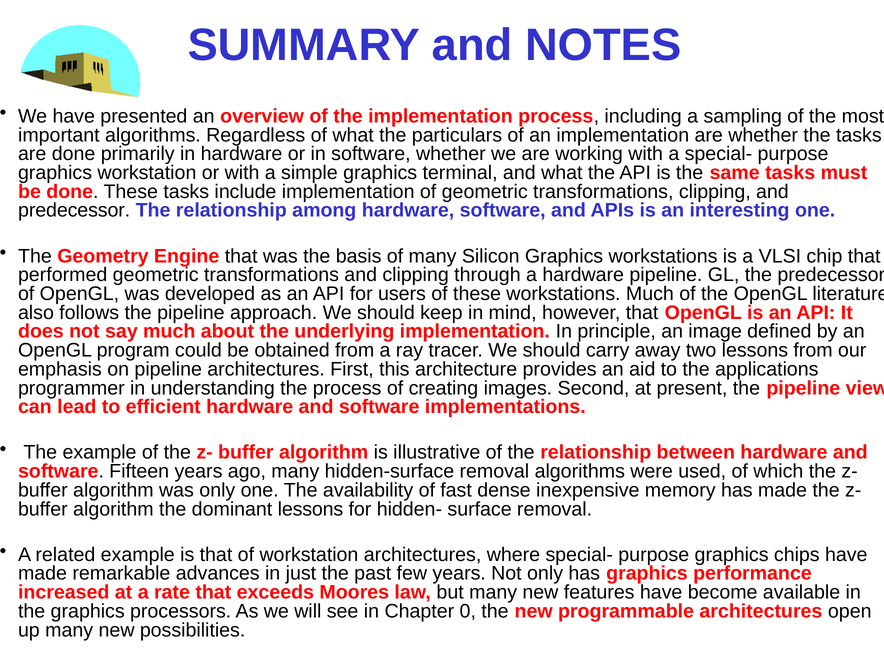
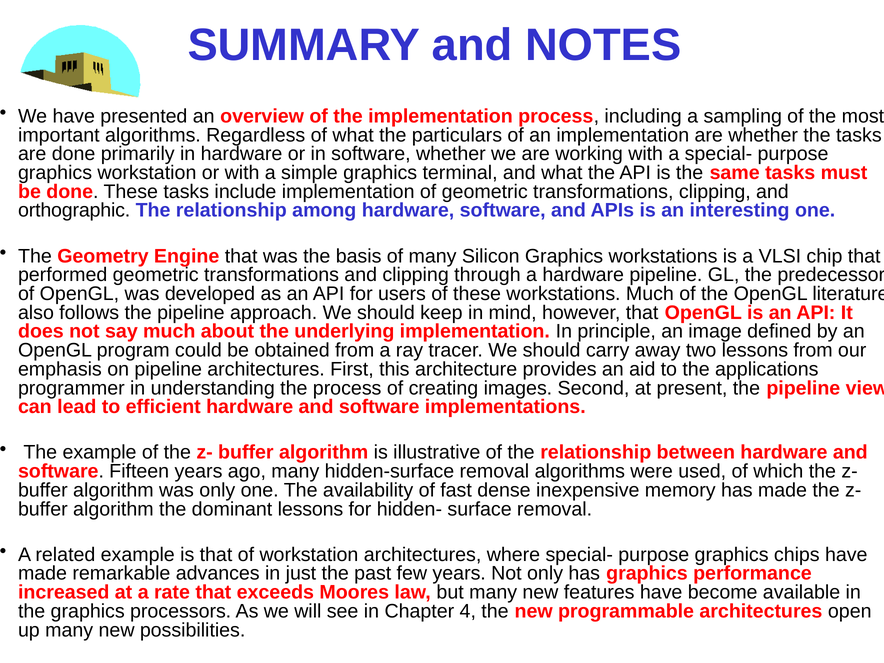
predecessor at (74, 210): predecessor -> orthographic
0: 0 -> 4
